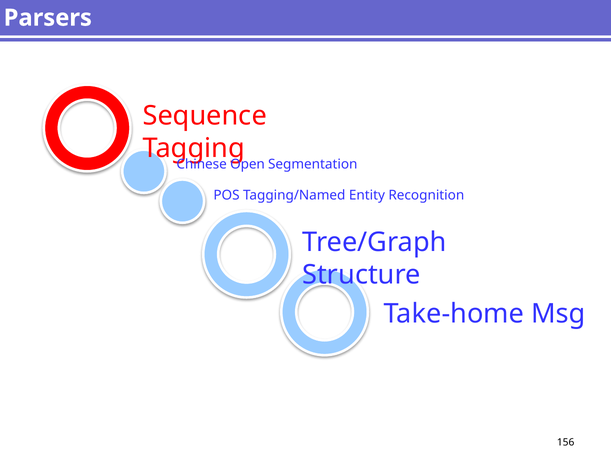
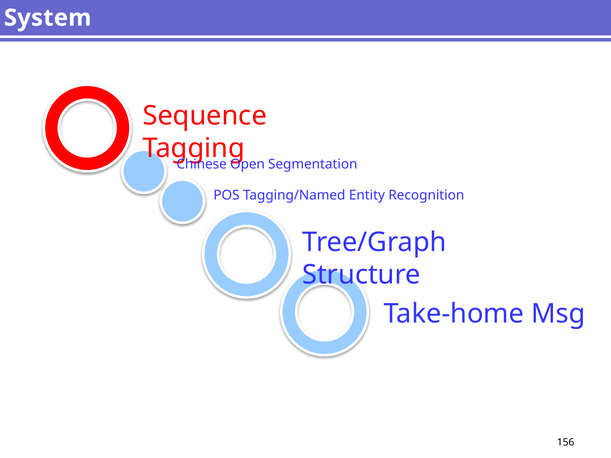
Parsers: Parsers -> System
